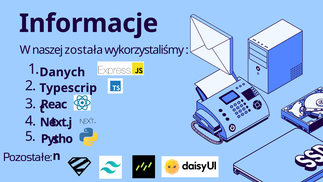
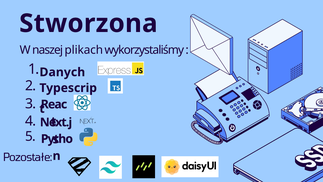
Informacje: Informacje -> Stworzona
została: została -> plikach
